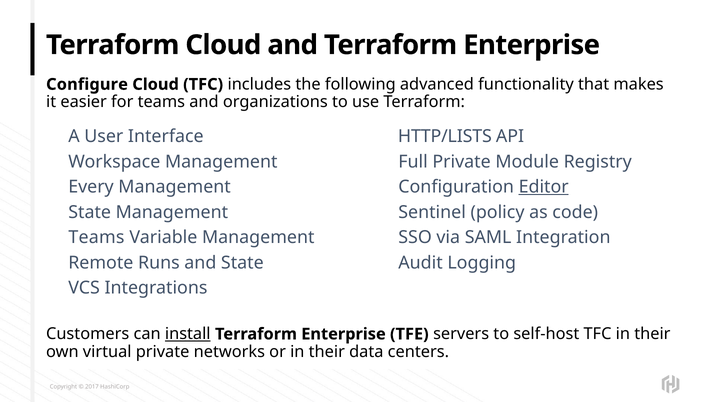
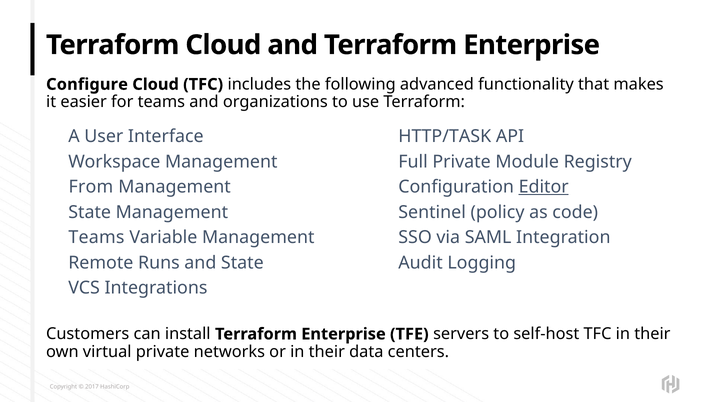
HTTP/LISTS: HTTP/LISTS -> HTTP/TASK
Every: Every -> From
install underline: present -> none
